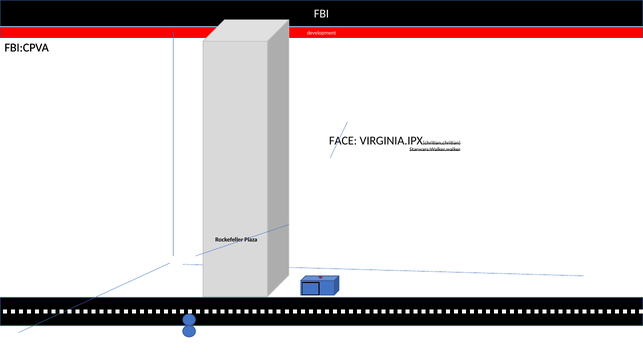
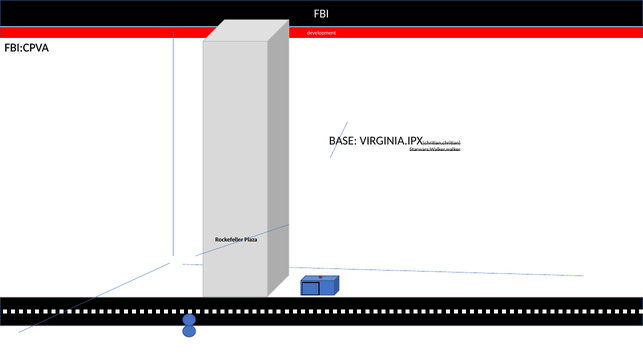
FACE: FACE -> BASE
